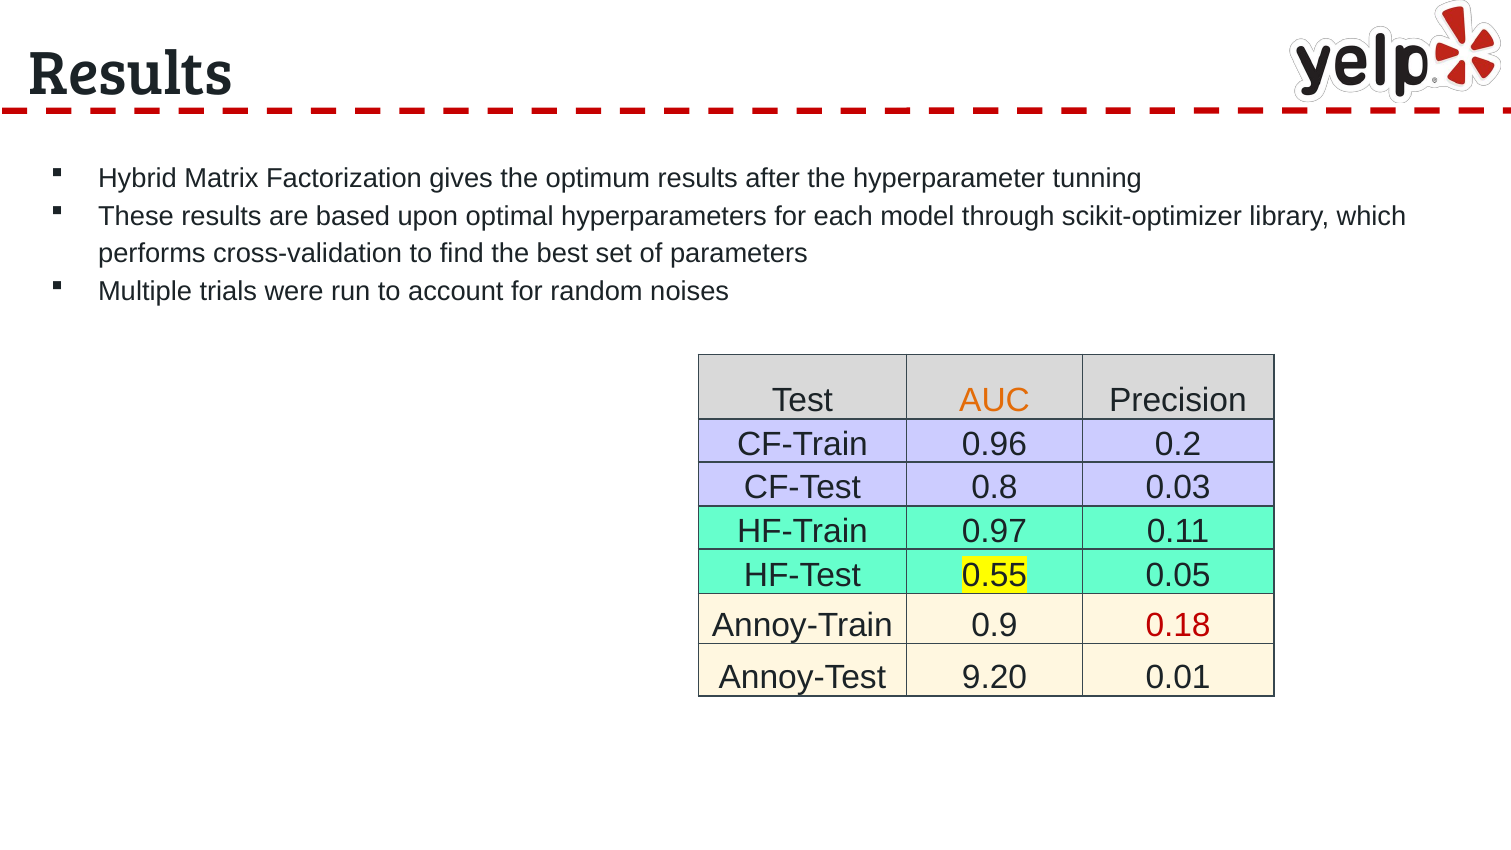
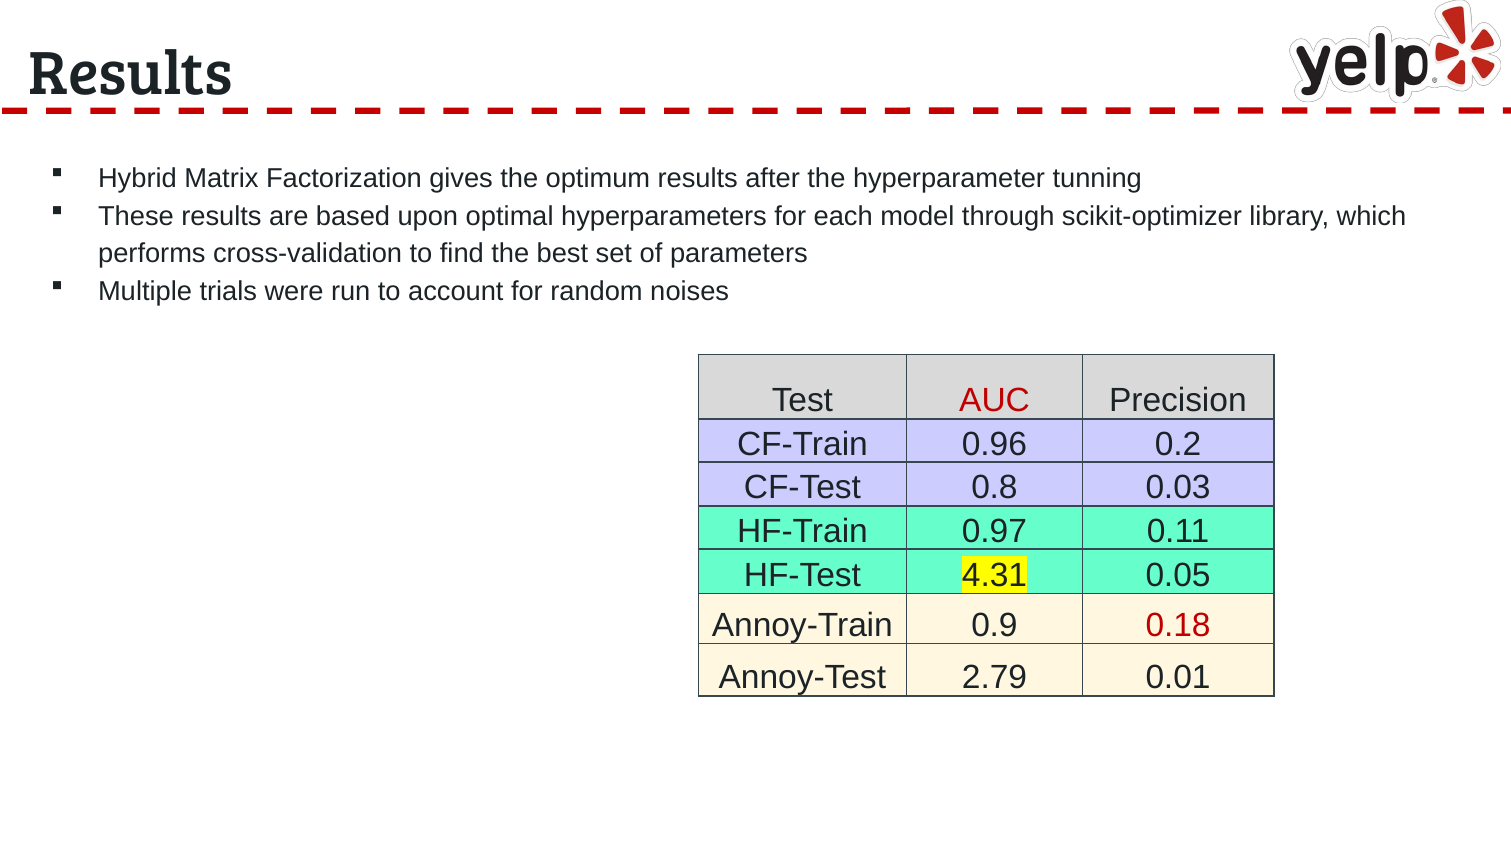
AUC colour: orange -> red
0.55: 0.55 -> 4.31
9.20: 9.20 -> 2.79
